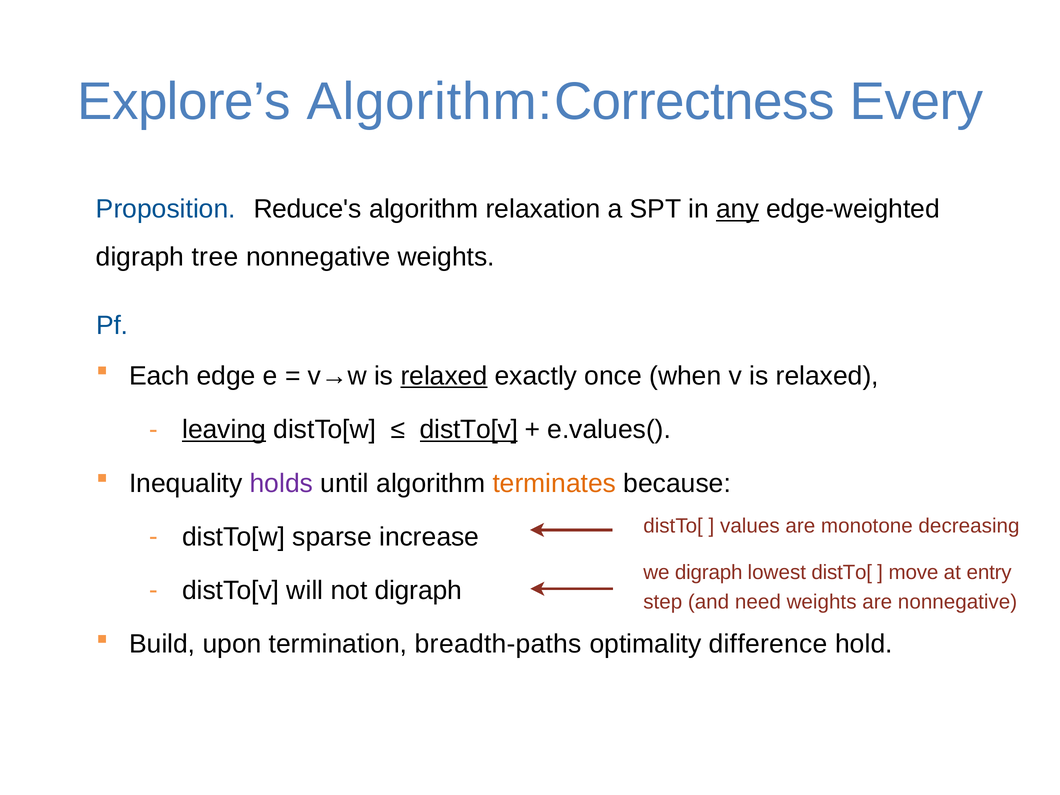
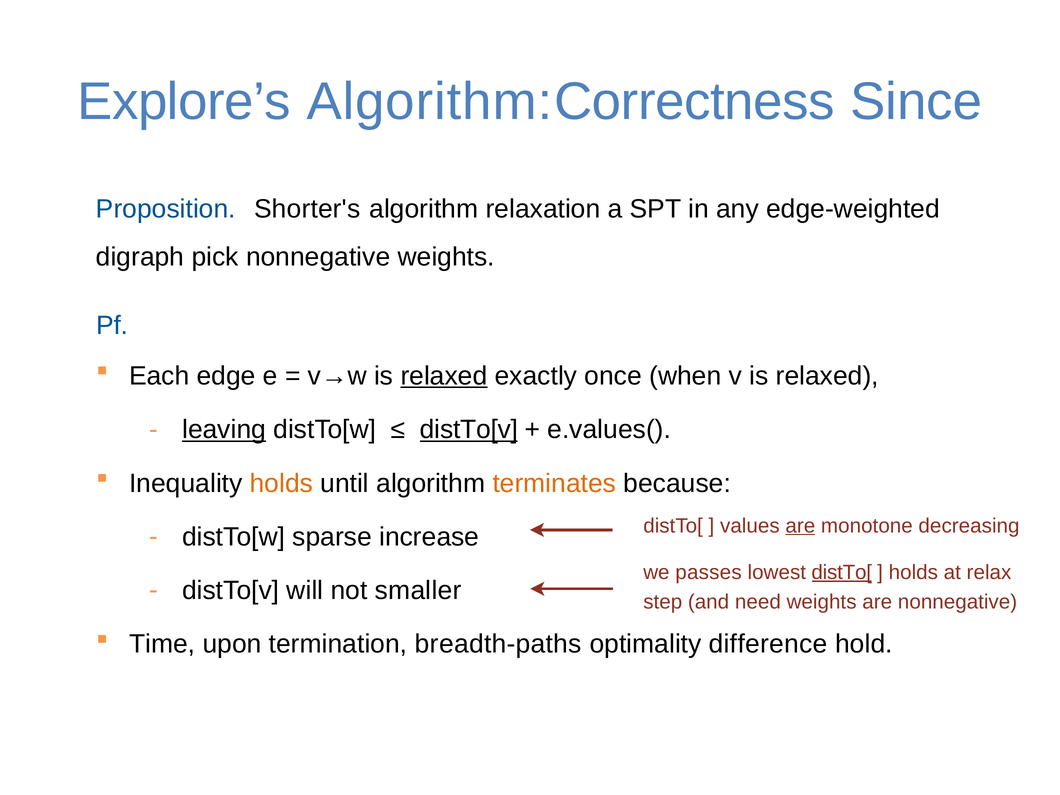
Every: Every -> Since
Reduce's: Reduce's -> Shorter's
any underline: present -> none
tree: tree -> pick
holds at (281, 483) colour: purple -> orange
are at (800, 526) underline: none -> present
we digraph: digraph -> passes
distTo[ at (842, 572) underline: none -> present
move at (913, 572): move -> holds
entry: entry -> relax
not digraph: digraph -> smaller
Build: Build -> Time
